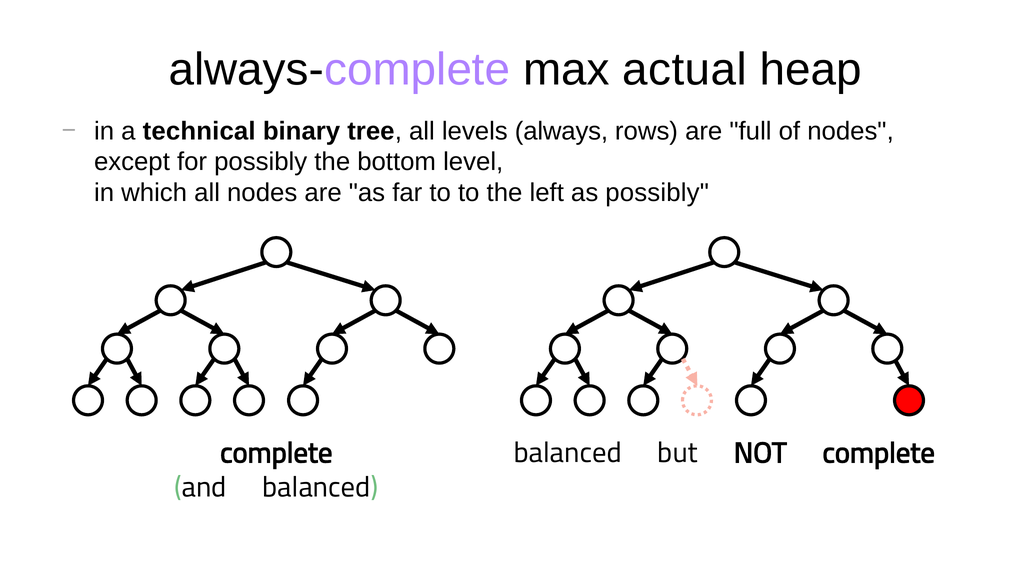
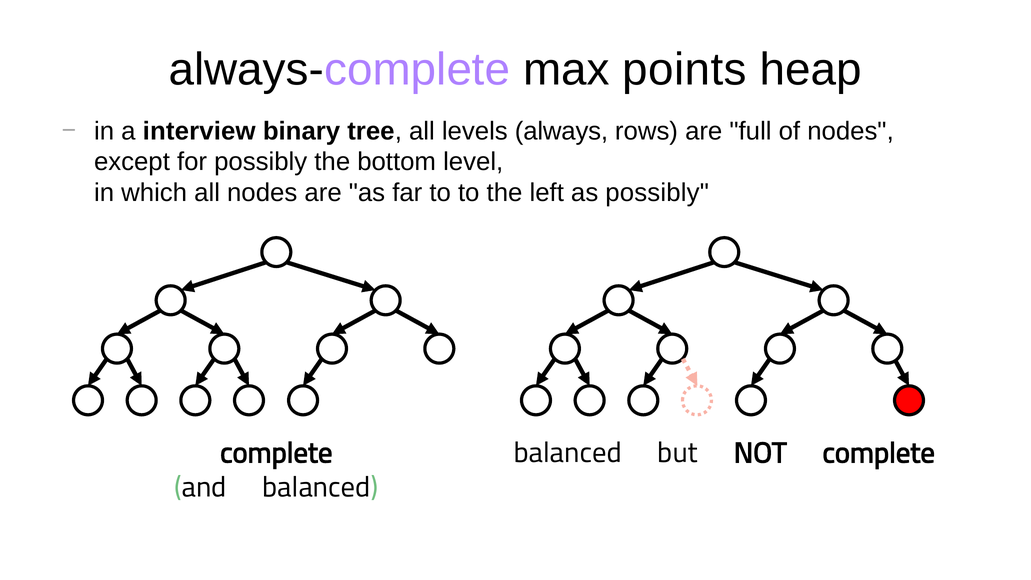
actual: actual -> points
technical: technical -> interview
